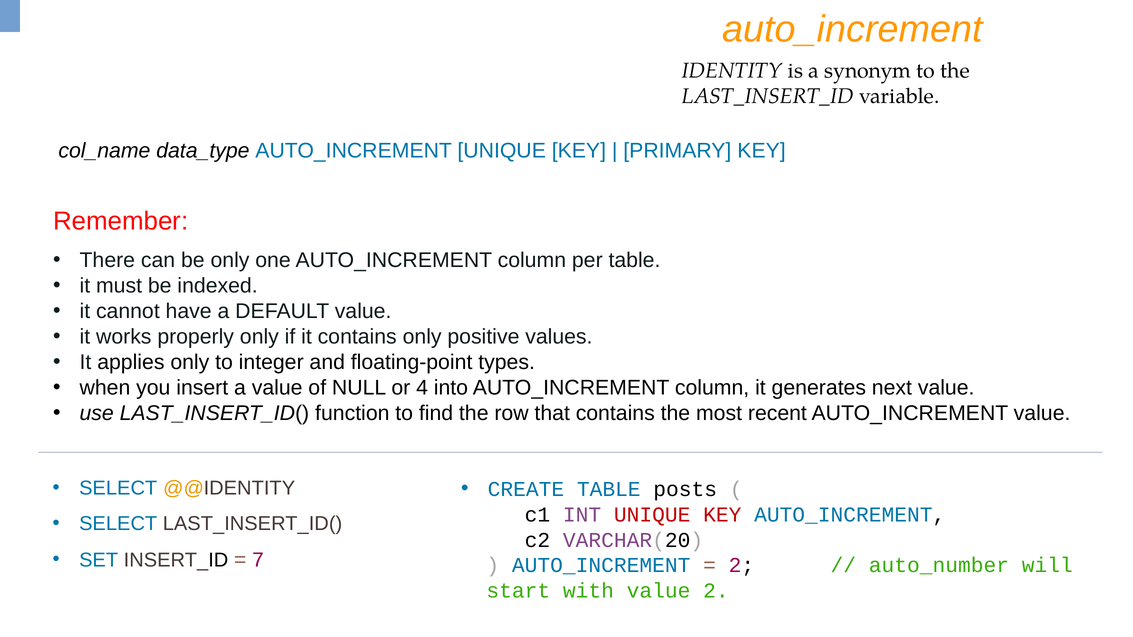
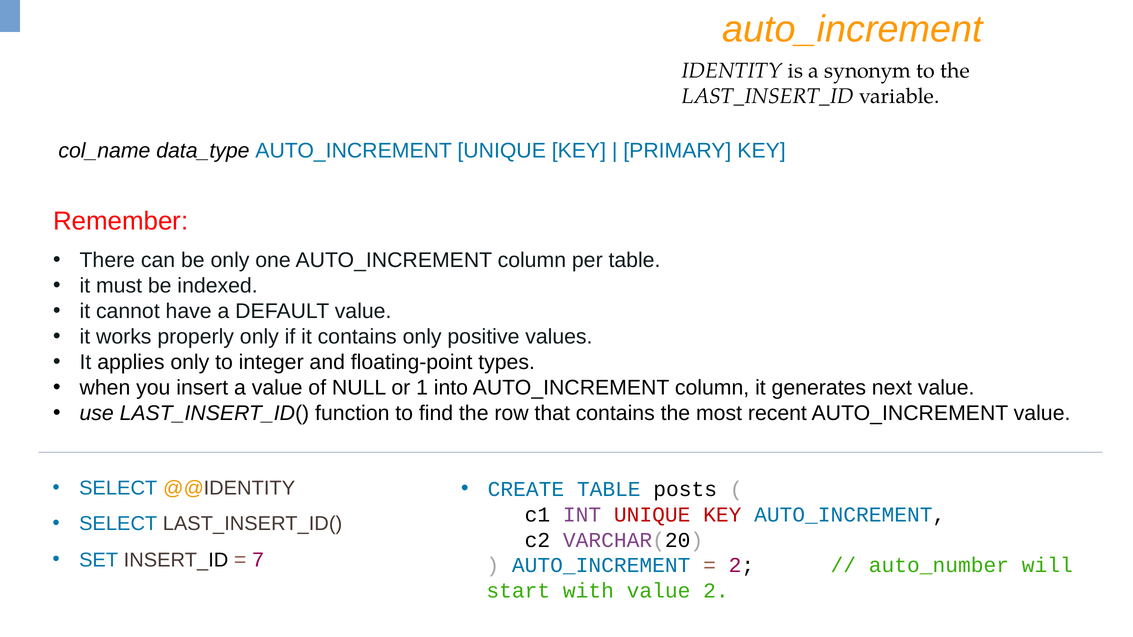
4: 4 -> 1
